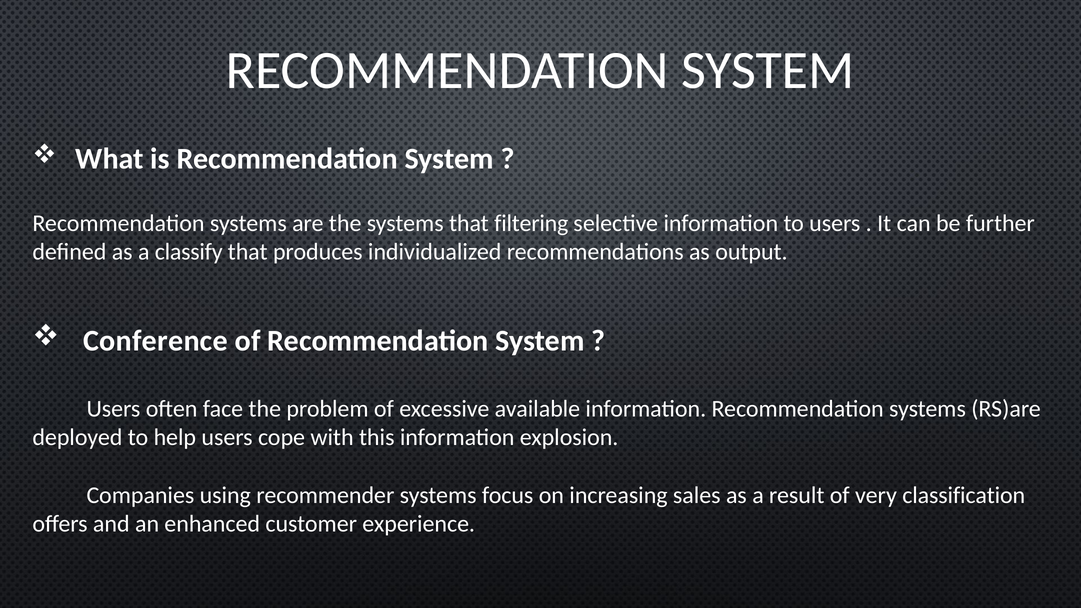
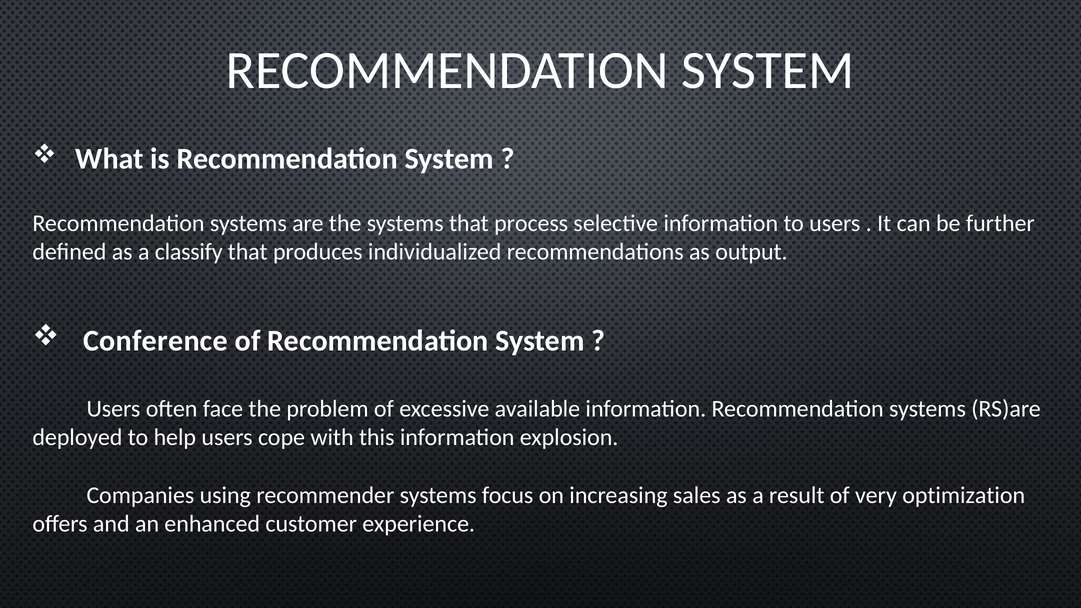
filtering: filtering -> process
classification: classification -> optimization
